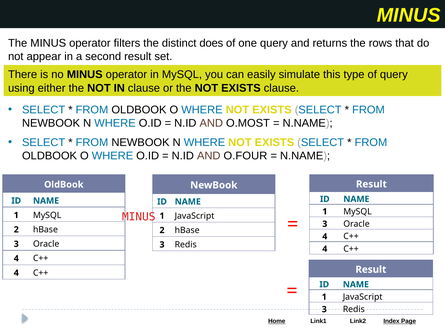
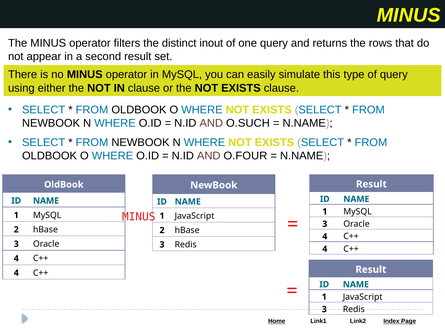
does: does -> inout
O.MOST: O.MOST -> O.SUCH
